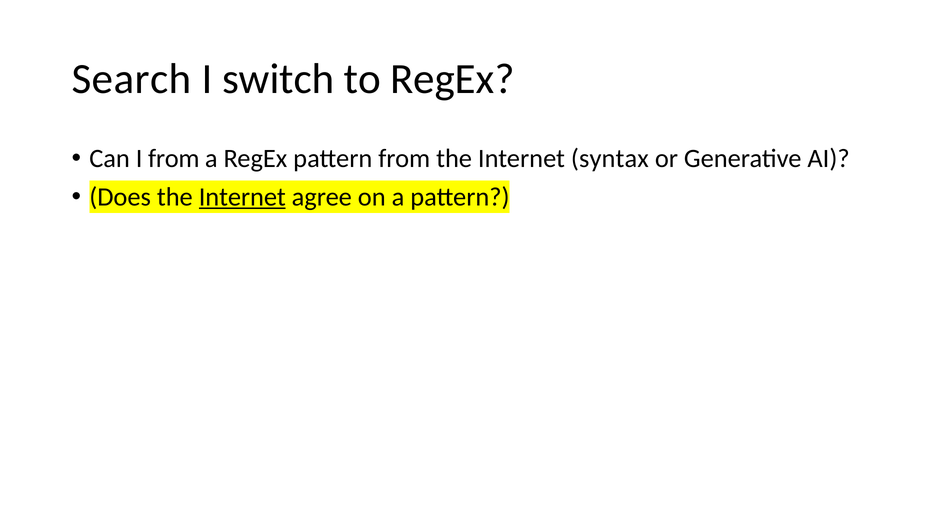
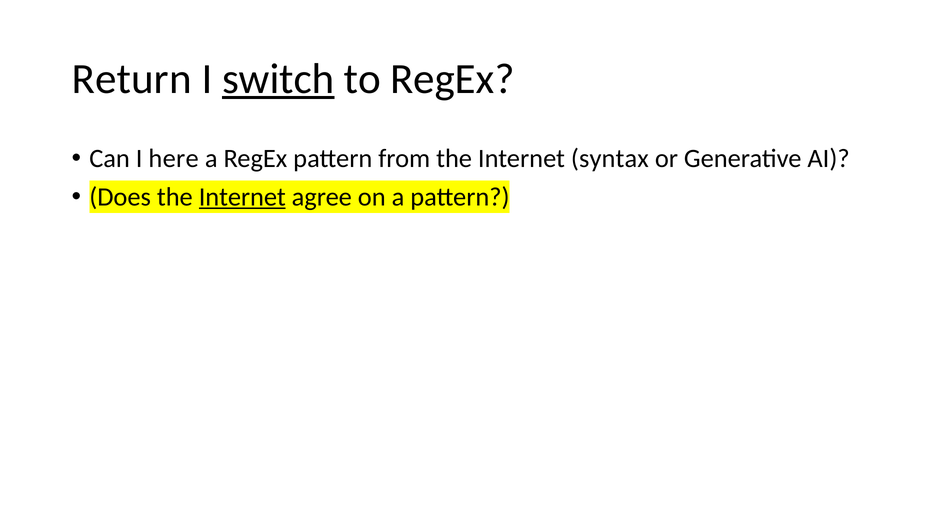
Search: Search -> Return
switch underline: none -> present
I from: from -> here
